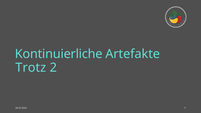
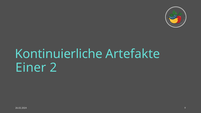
Trotz: Trotz -> Einer
